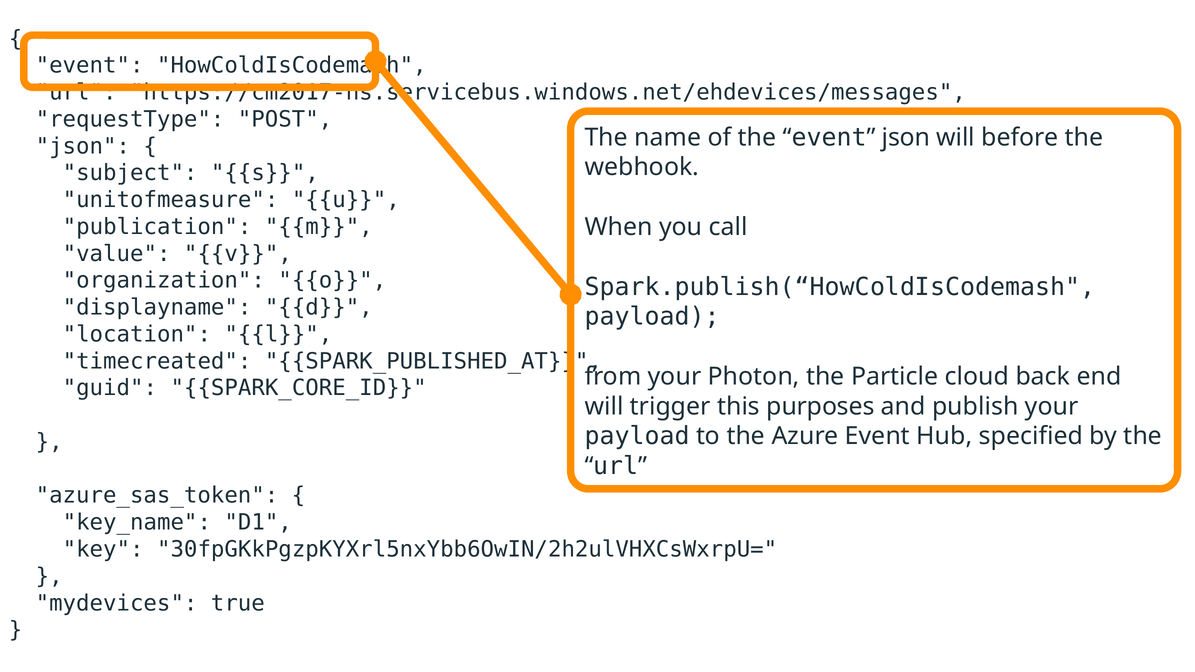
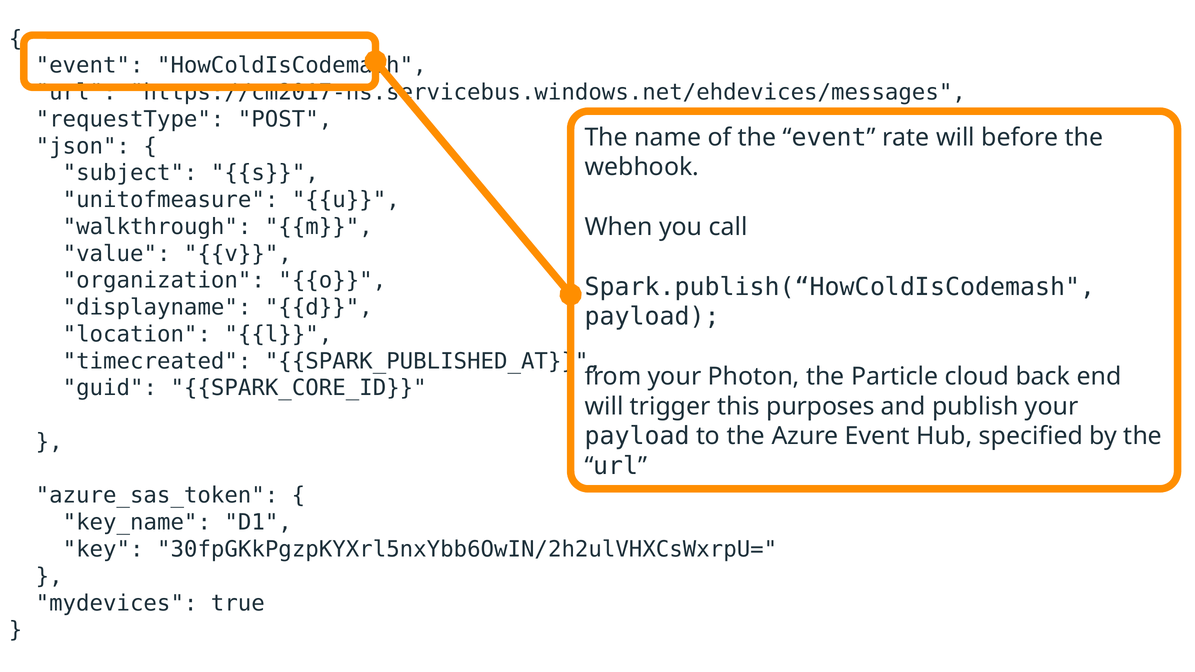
json at (906, 137): json -> rate
publication: publication -> walkthrough
